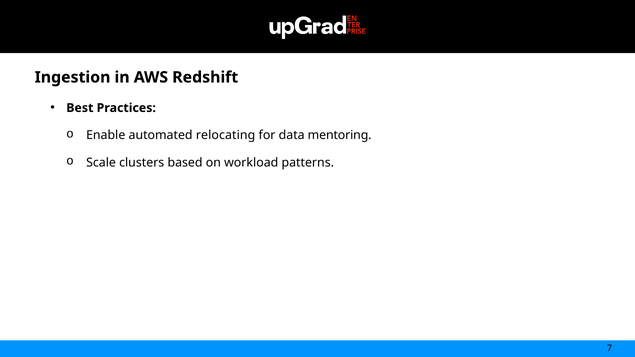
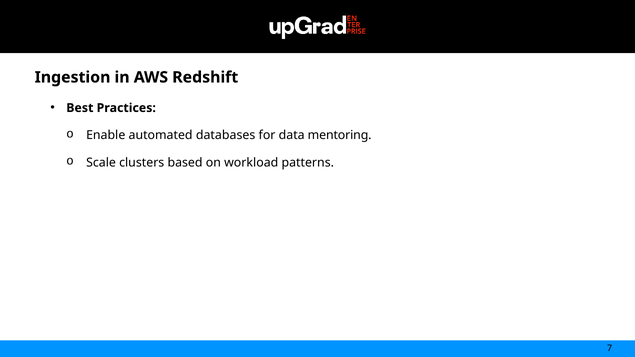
relocating: relocating -> databases
